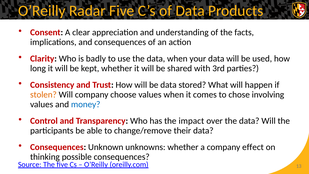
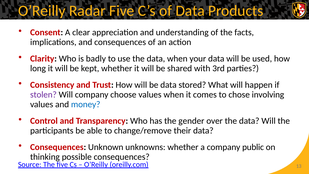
stolen colour: orange -> purple
impact: impact -> gender
effect: effect -> public
